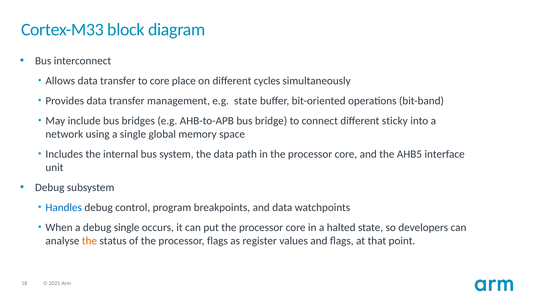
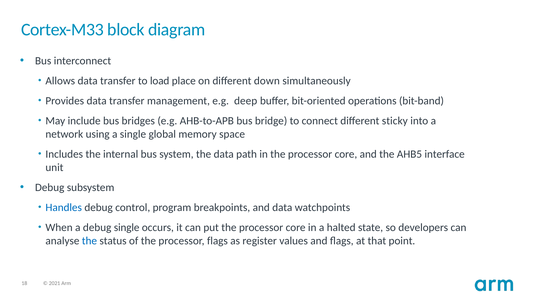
to core: core -> load
cycles: cycles -> down
e.g state: state -> deep
the at (89, 241) colour: orange -> blue
